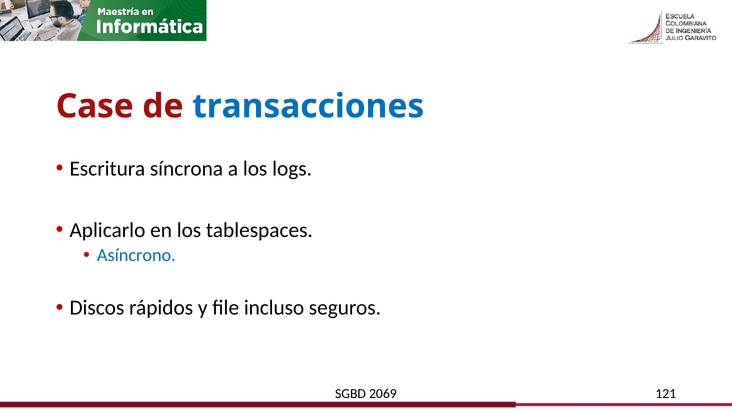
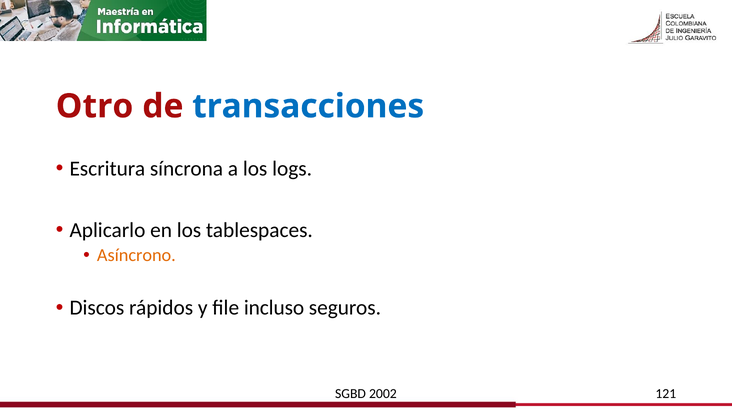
Case: Case -> Otro
Asíncrono colour: blue -> orange
2069: 2069 -> 2002
